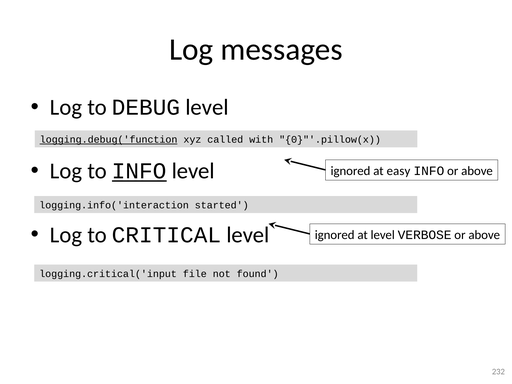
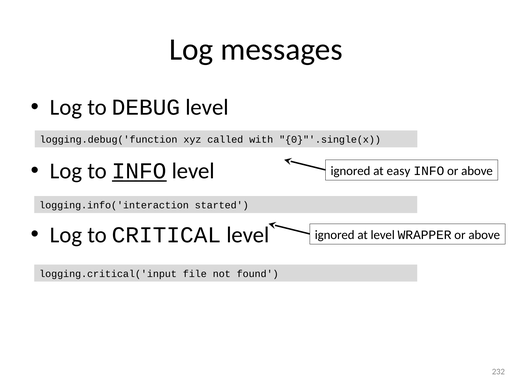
logging.debug('function underline: present -> none
0}"'.pillow(x: 0}"'.pillow(x -> 0}"'.single(x
VERBOSE: VERBOSE -> WRAPPER
